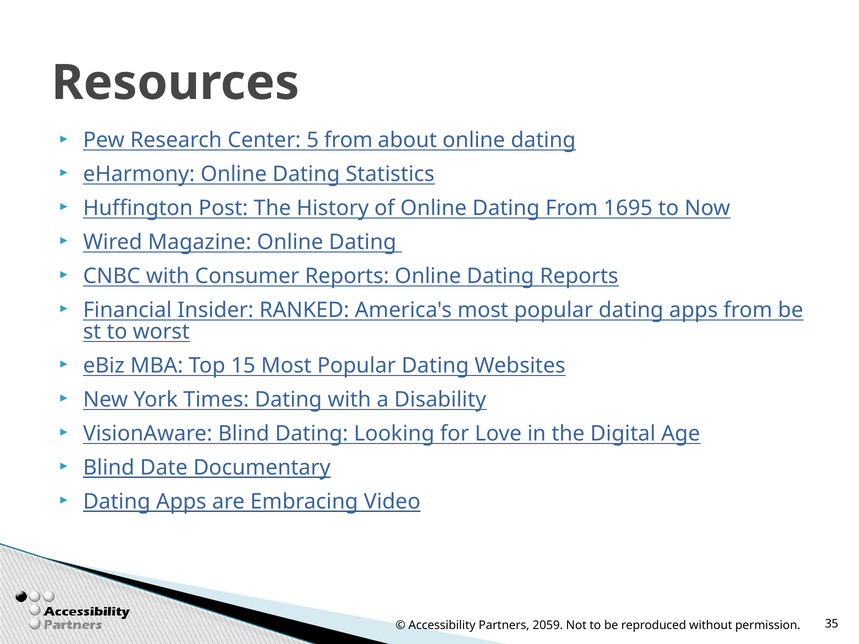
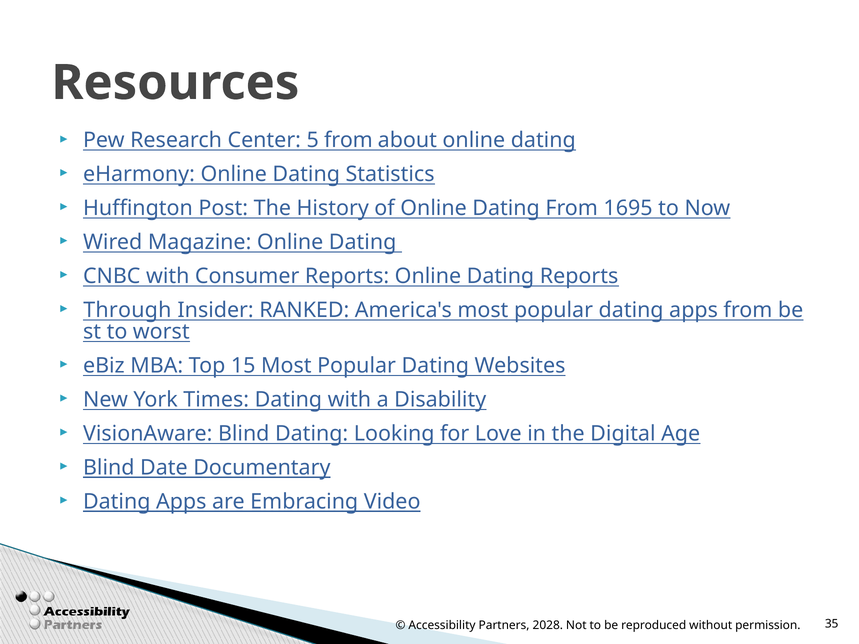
Financial: Financial -> Through
2059: 2059 -> 2028
